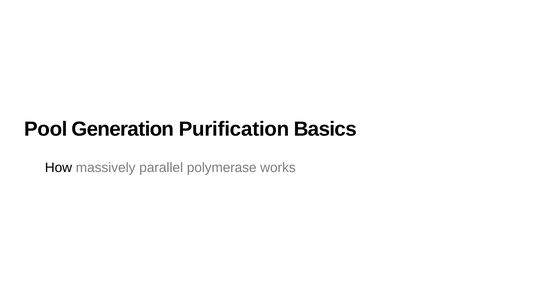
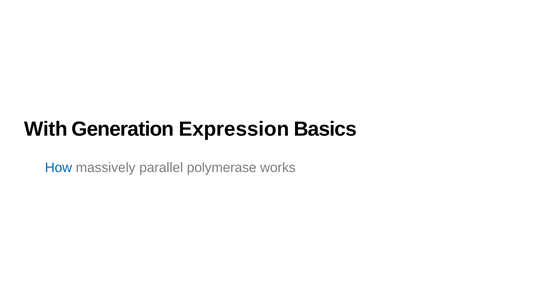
Pool: Pool -> With
Purification: Purification -> Expression
How colour: black -> blue
